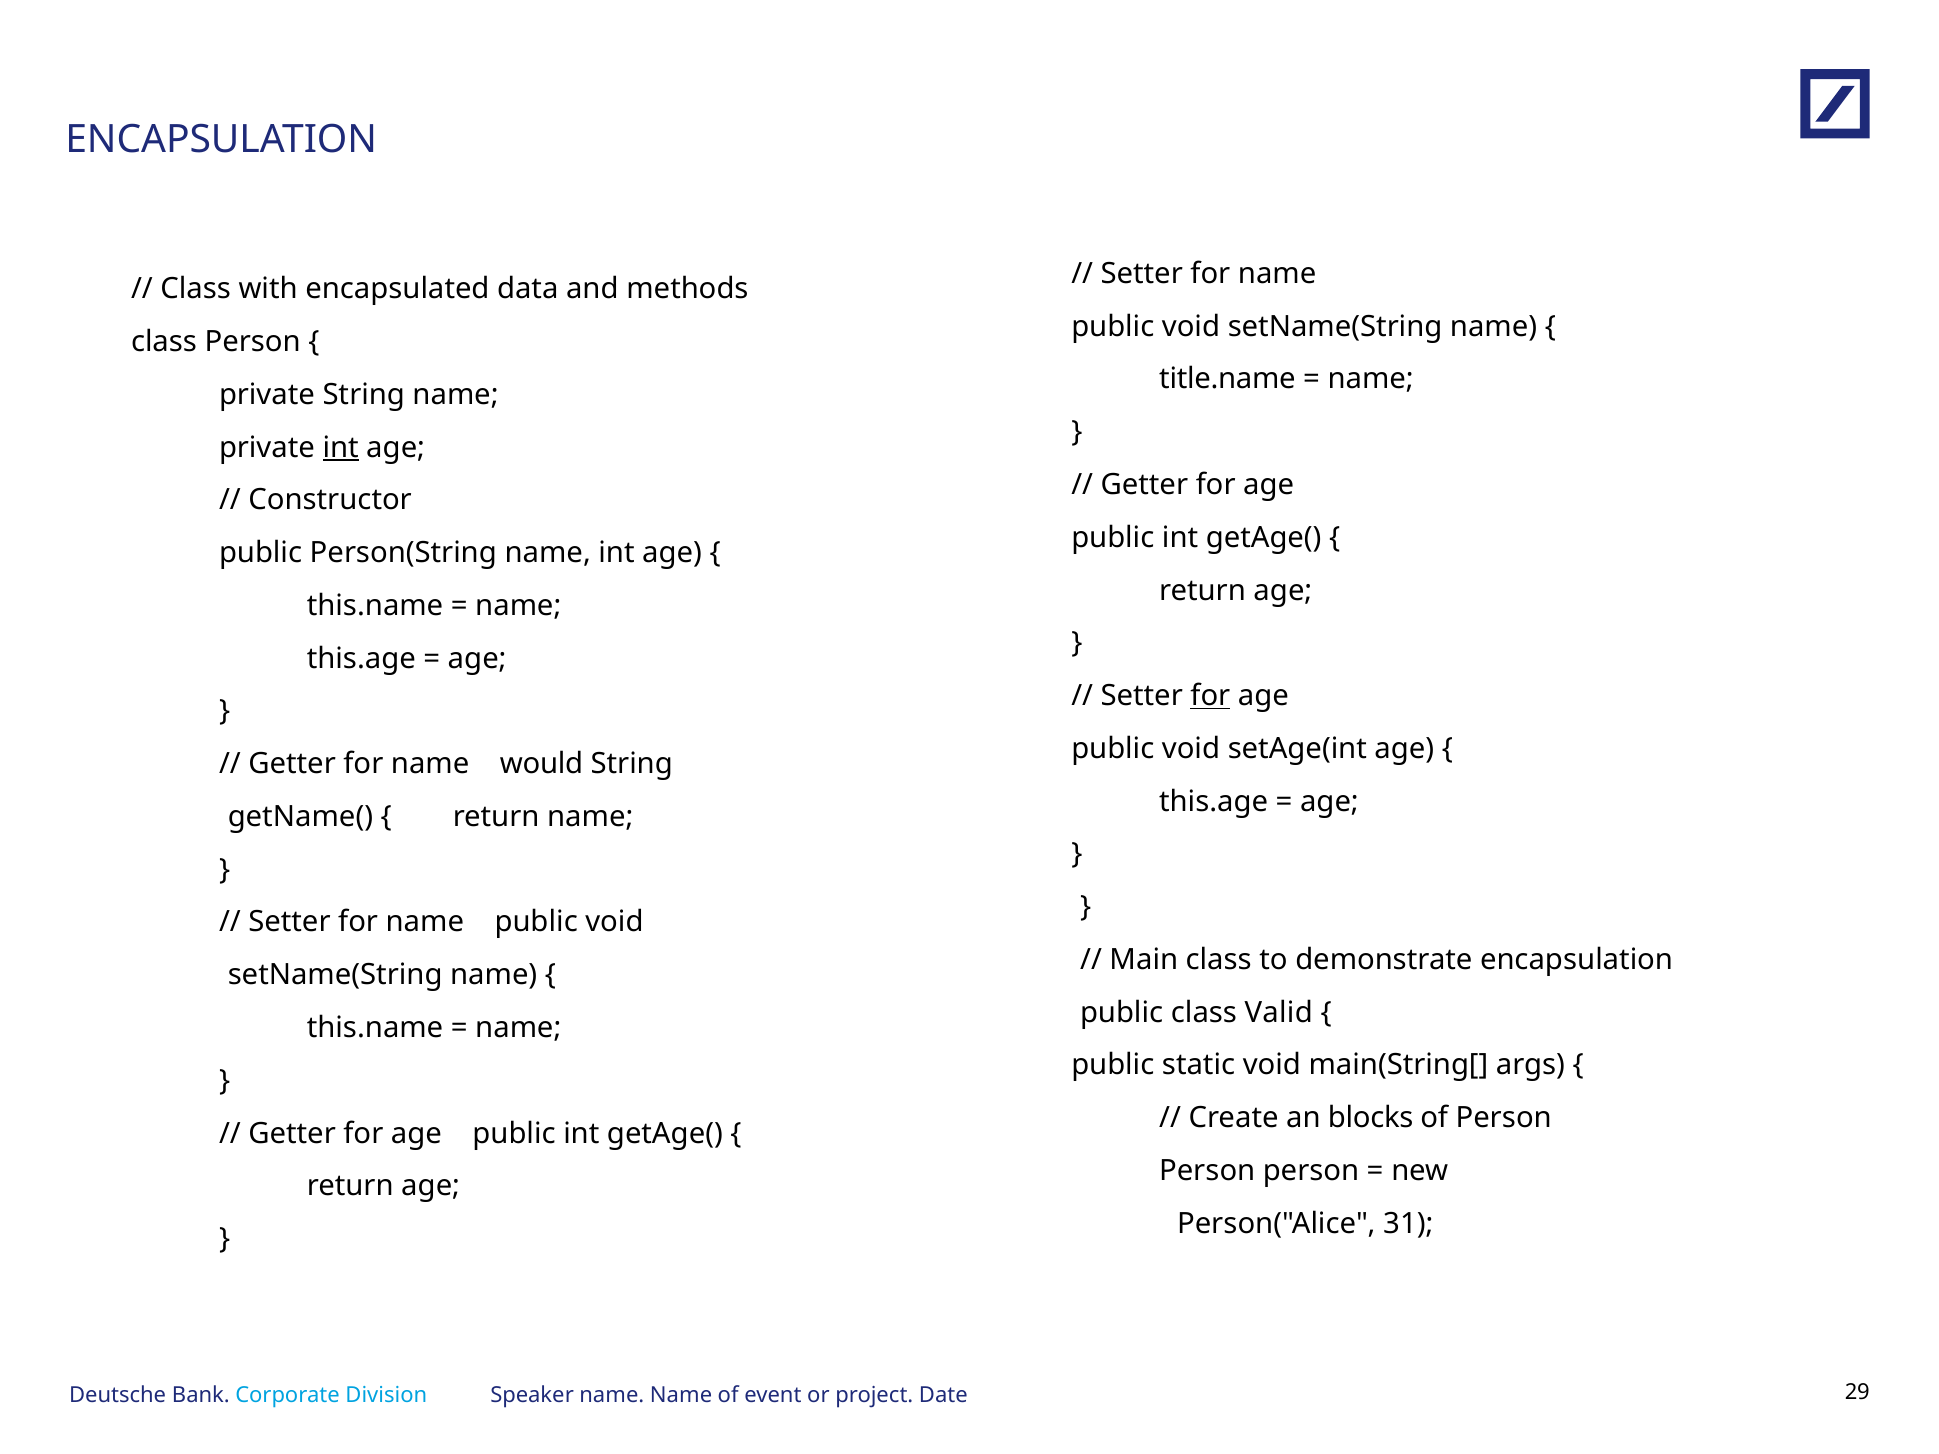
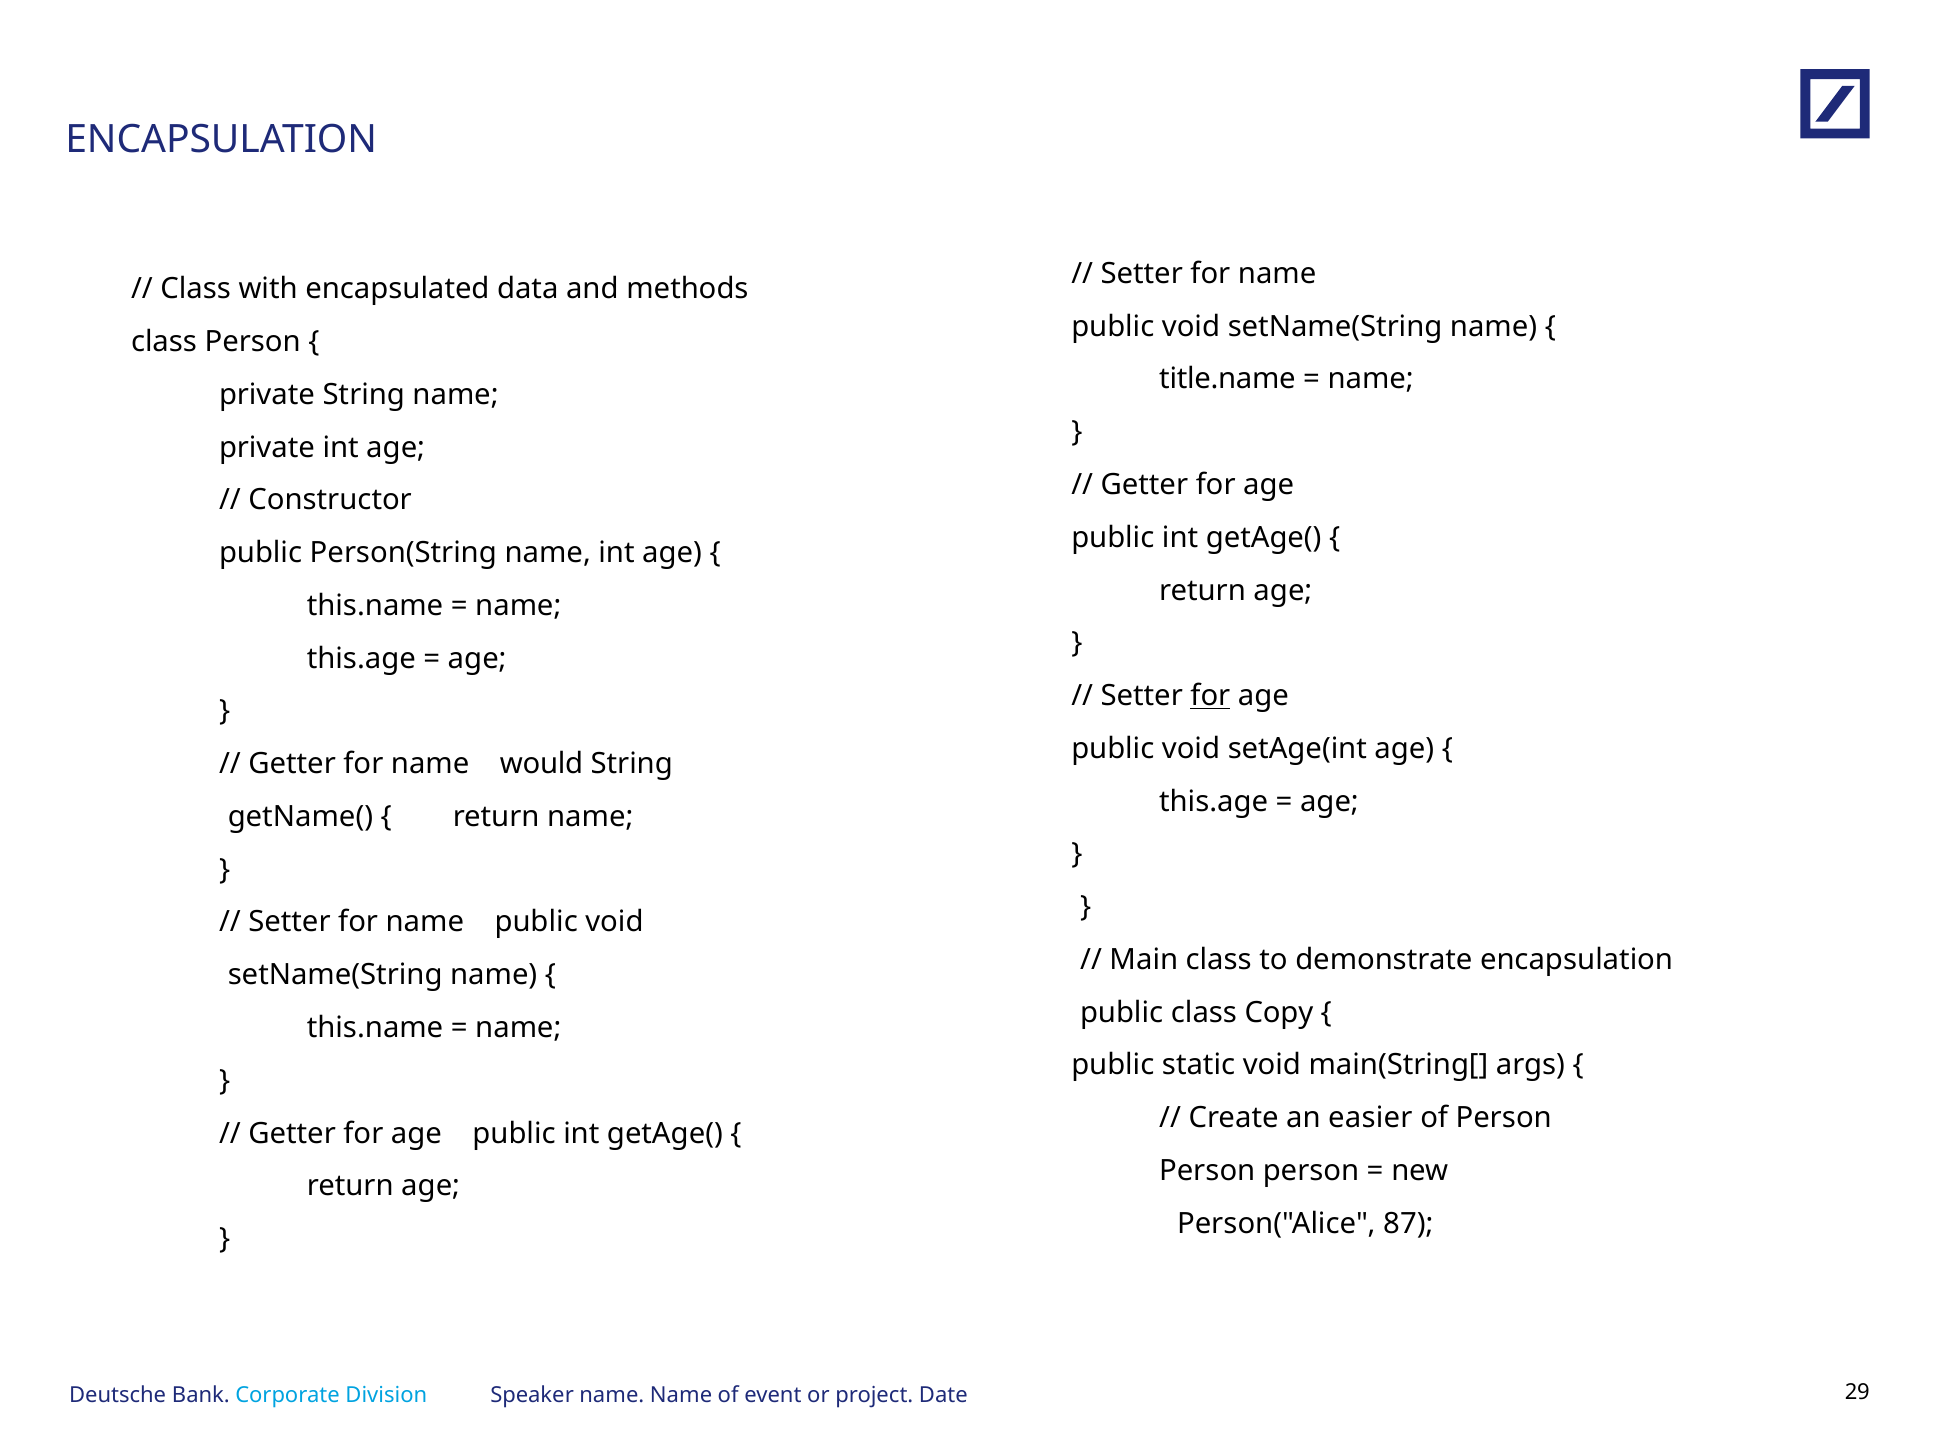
int at (341, 447) underline: present -> none
Valid: Valid -> Copy
blocks: blocks -> easier
31: 31 -> 87
